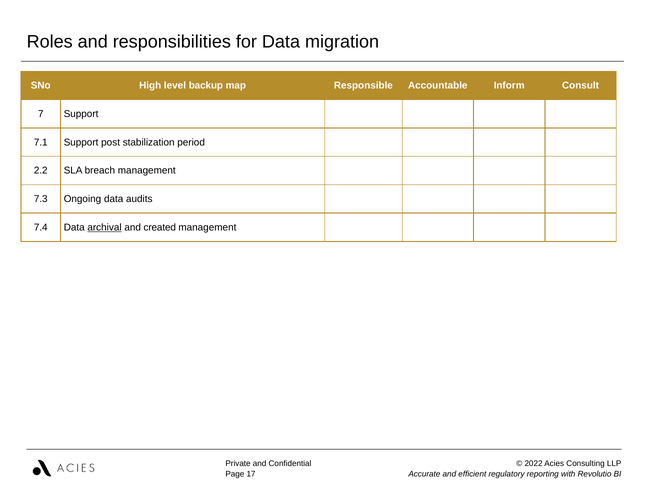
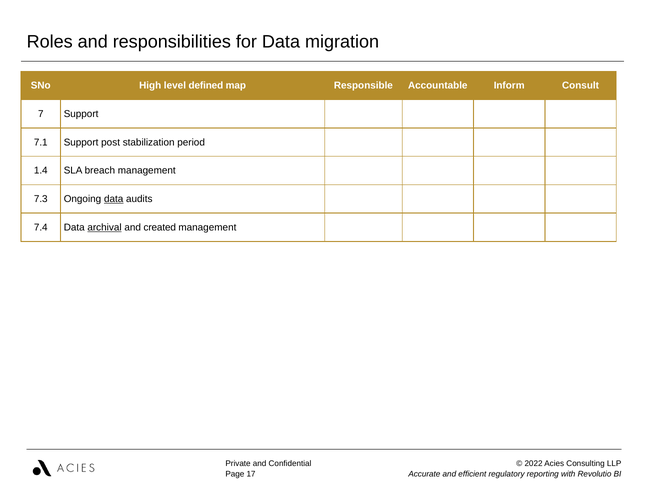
backup: backup -> defined
2.2: 2.2 -> 1.4
data at (114, 199) underline: none -> present
